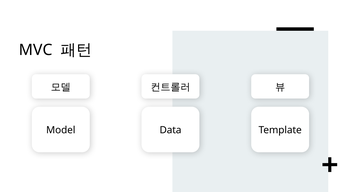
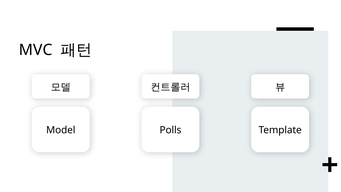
Data: Data -> Polls
